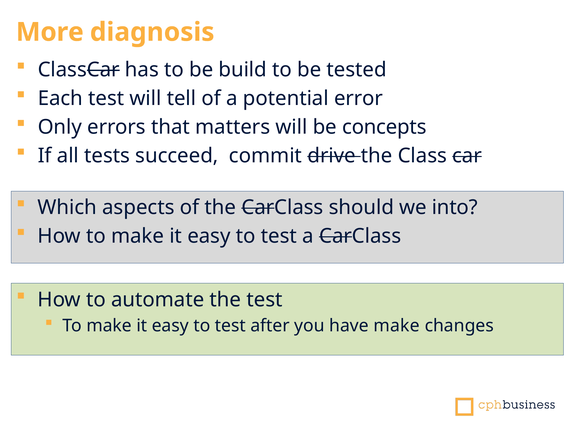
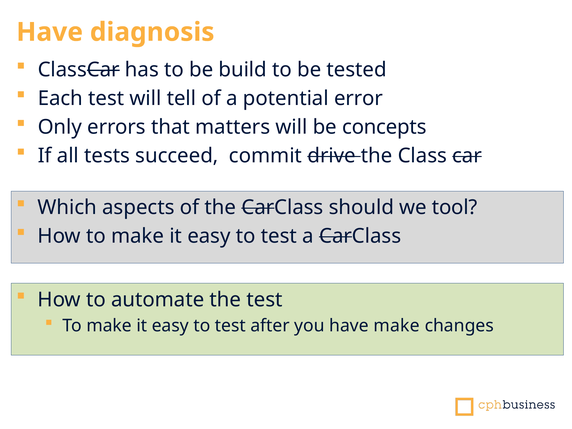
More at (50, 32): More -> Have
into: into -> tool
